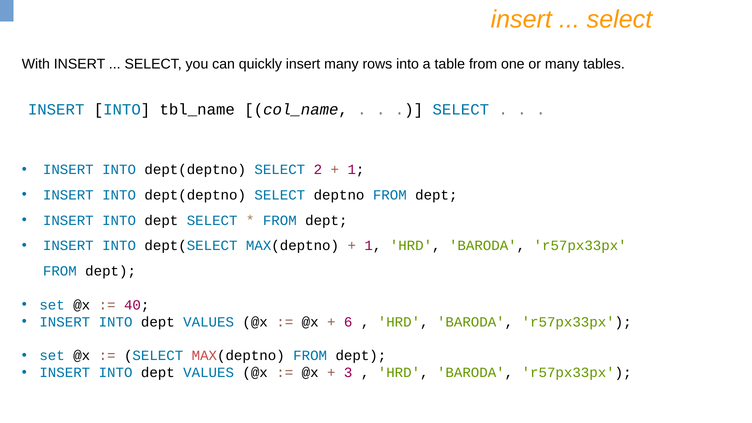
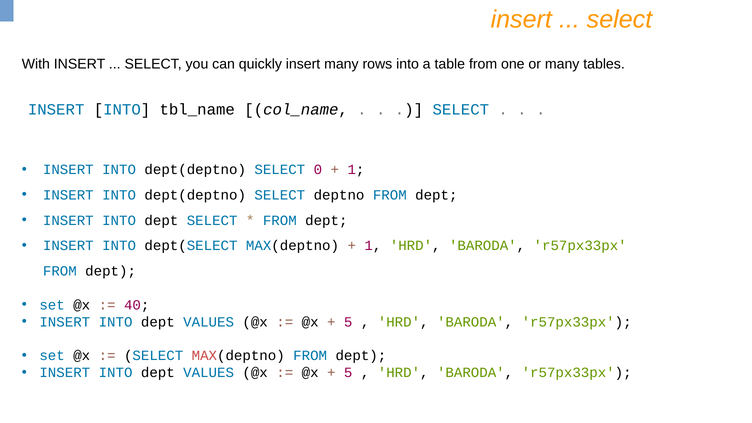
2: 2 -> 0
6 at (348, 322): 6 -> 5
3 at (348, 373): 3 -> 5
